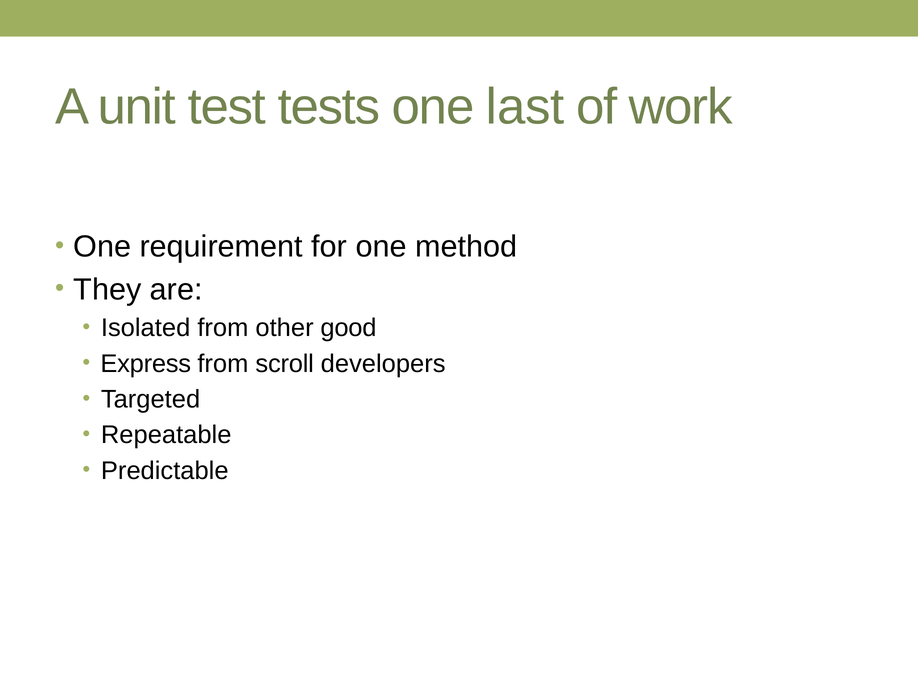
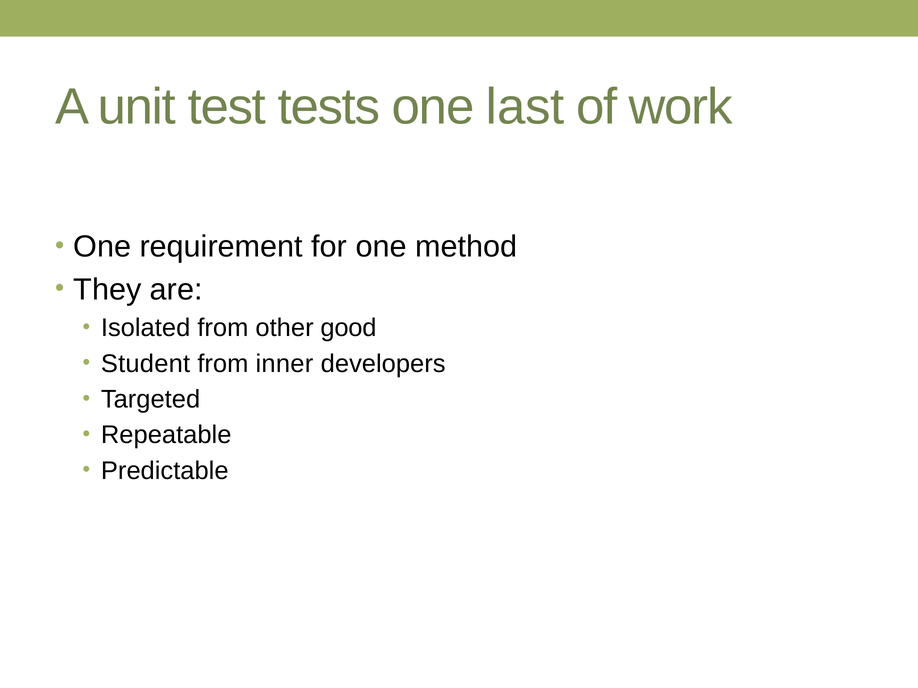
Express: Express -> Student
scroll: scroll -> inner
